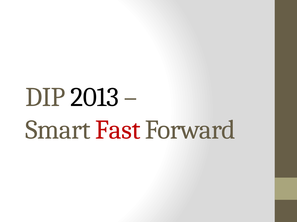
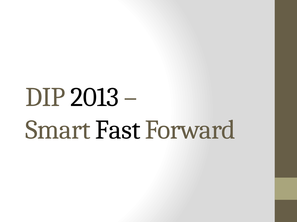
Fast colour: red -> black
